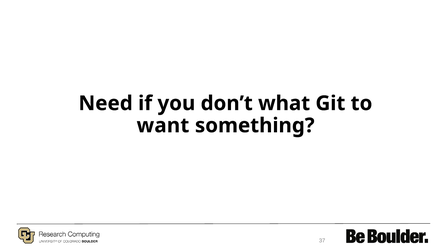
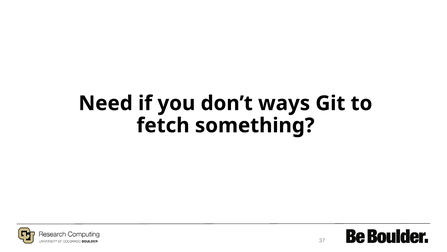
what: what -> ways
want: want -> fetch
